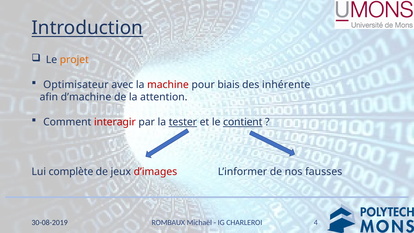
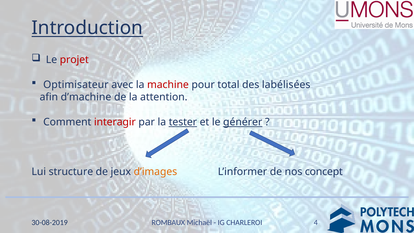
projet colour: orange -> red
biais: biais -> total
inhérente: inhérente -> labélisées
contient: contient -> générer
complète: complète -> structure
d’images colour: red -> orange
fausses: fausses -> concept
